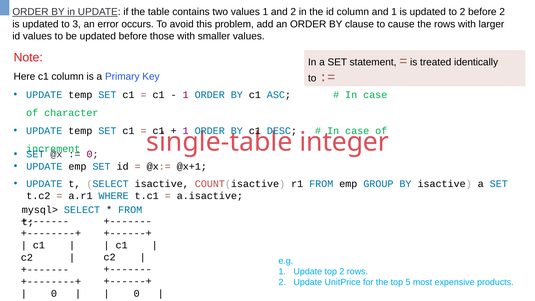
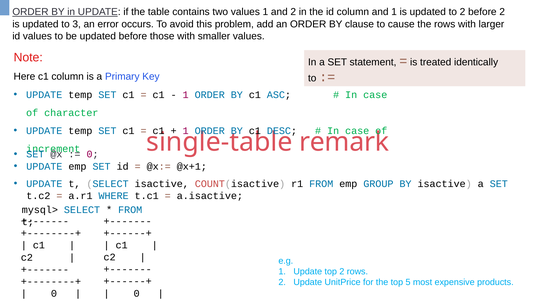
integer: integer -> remark
